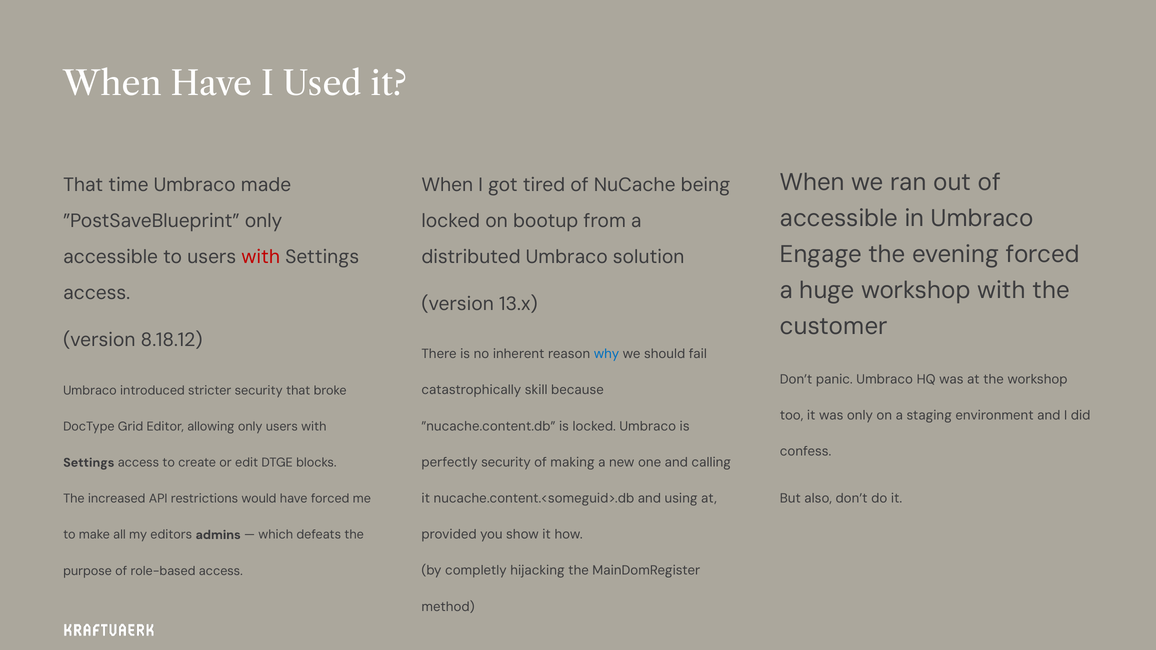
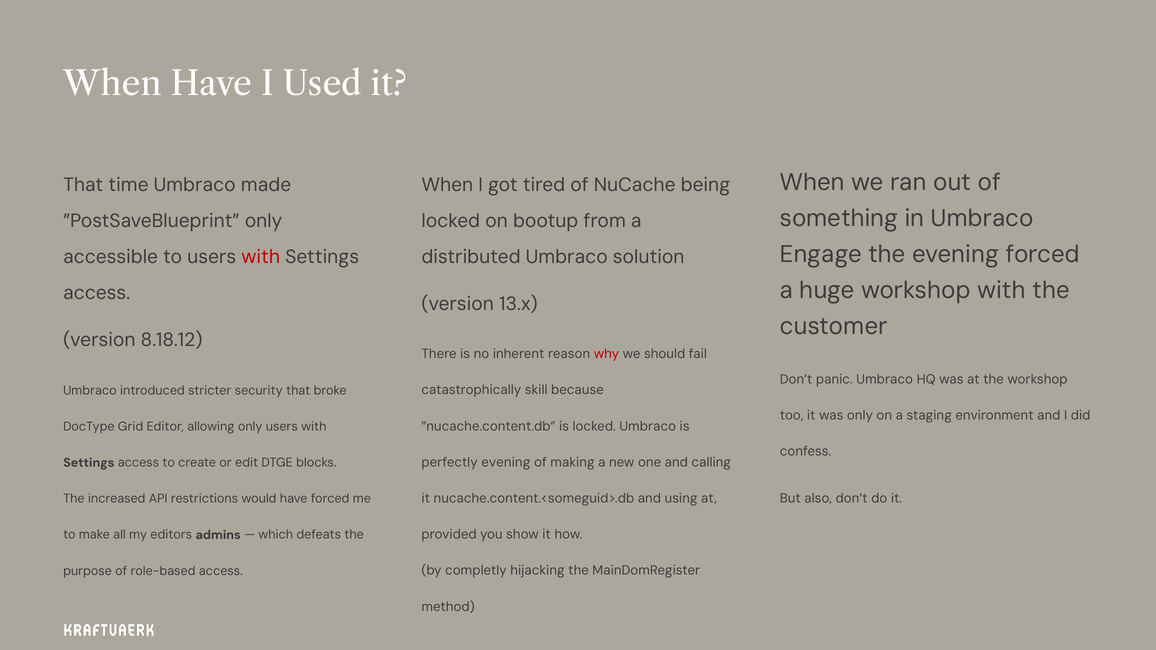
accessible at (839, 218): accessible -> something
why colour: blue -> red
perfectly security: security -> evening
